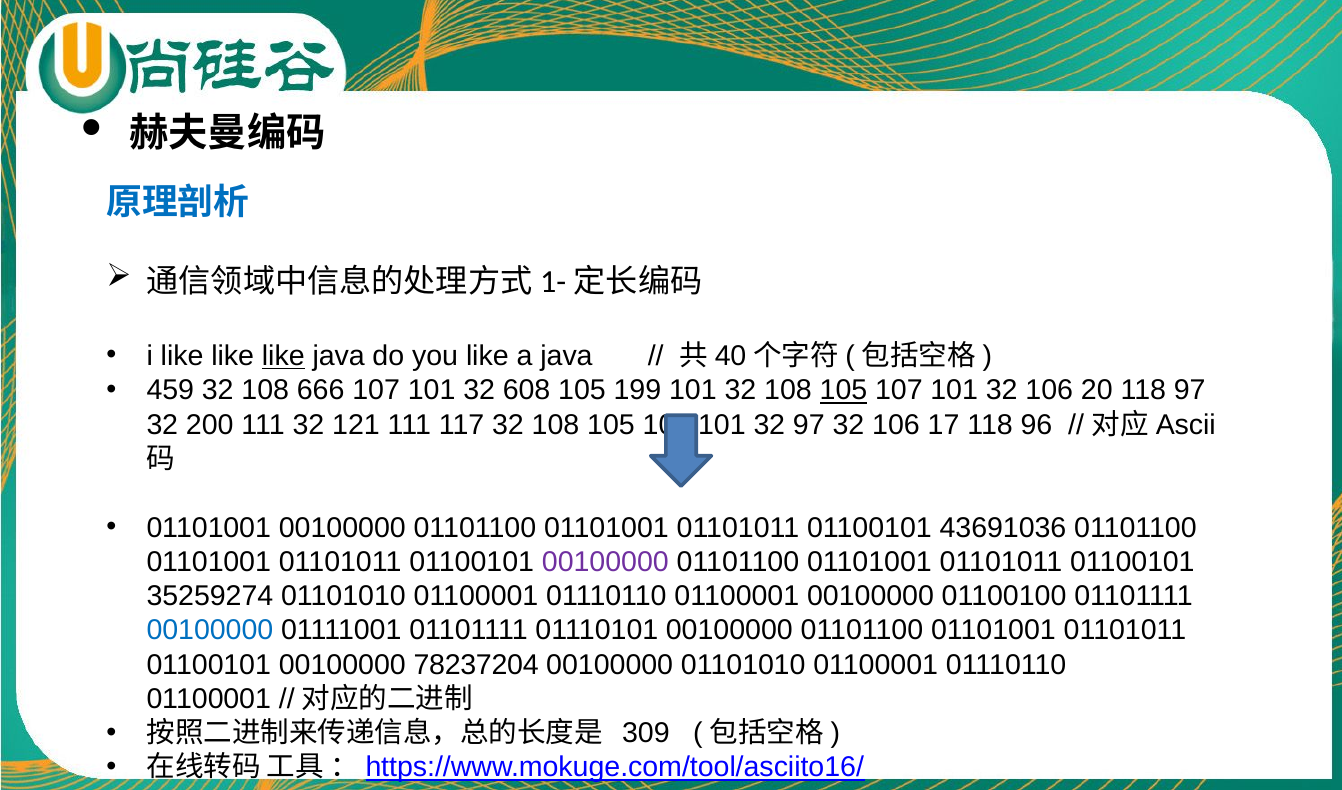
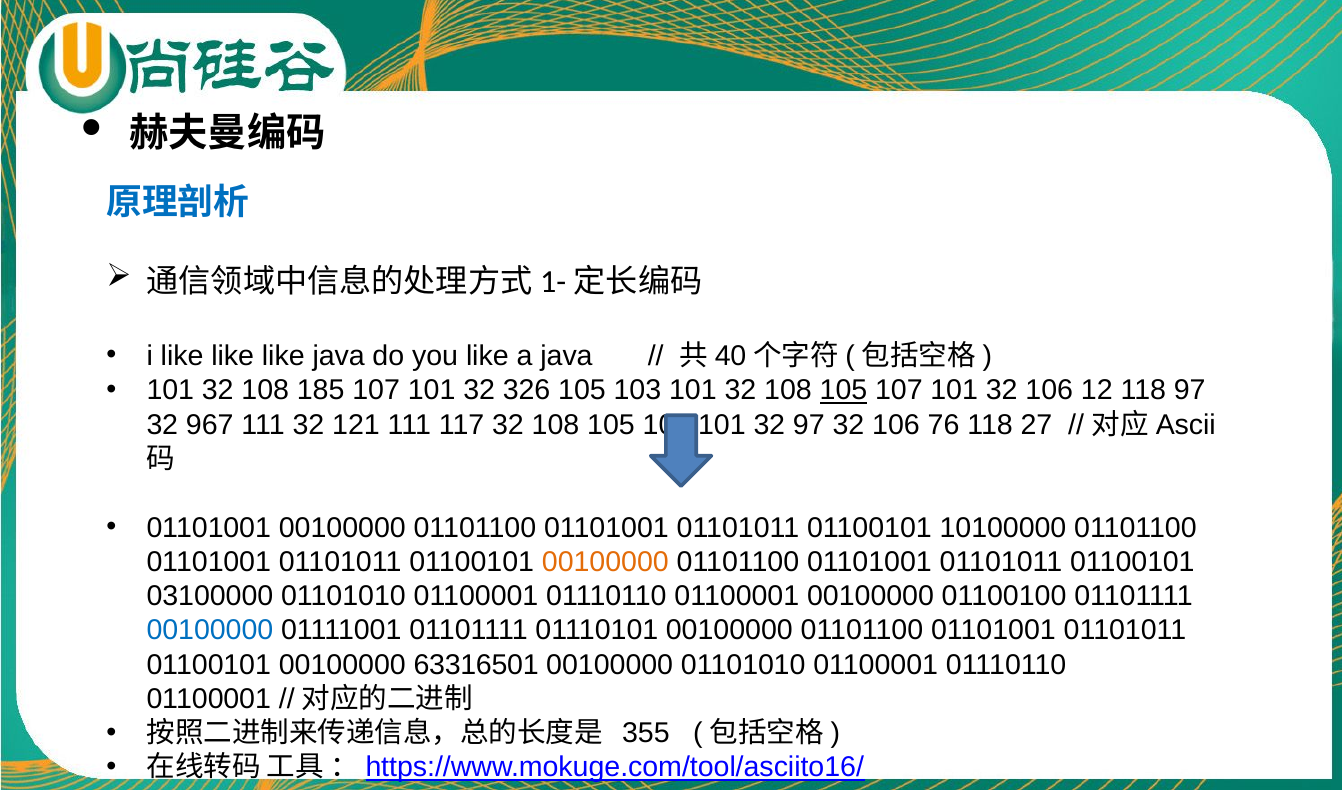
like at (283, 356) underline: present -> none
459 at (170, 391): 459 -> 101
666: 666 -> 185
608: 608 -> 326
199: 199 -> 103
20: 20 -> 12
200: 200 -> 967
17: 17 -> 76
96: 96 -> 27
43691036: 43691036 -> 10100000
00100000 at (605, 562) colour: purple -> orange
35259274: 35259274 -> 03100000
78237204: 78237204 -> 63316501
309: 309 -> 355
